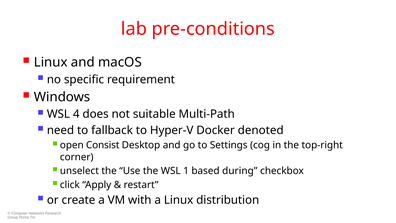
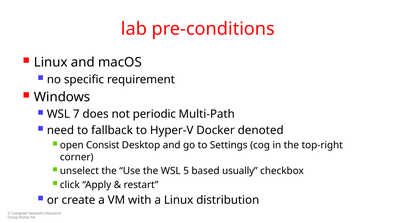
4: 4 -> 7
suitable: suitable -> periodic
1: 1 -> 5
during: during -> usually
